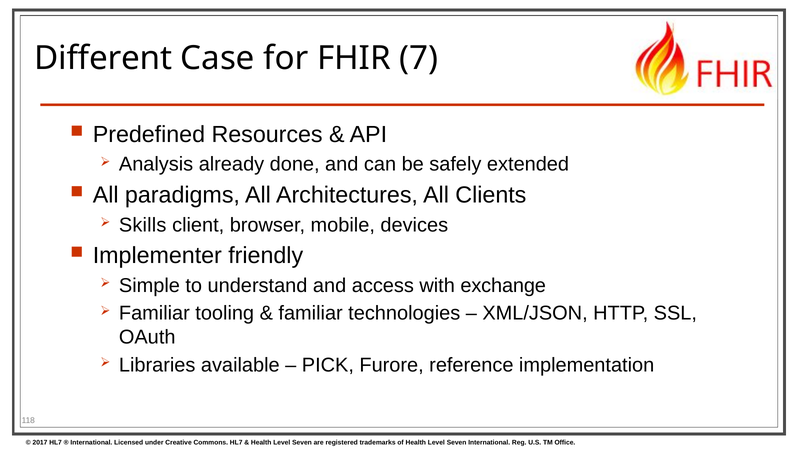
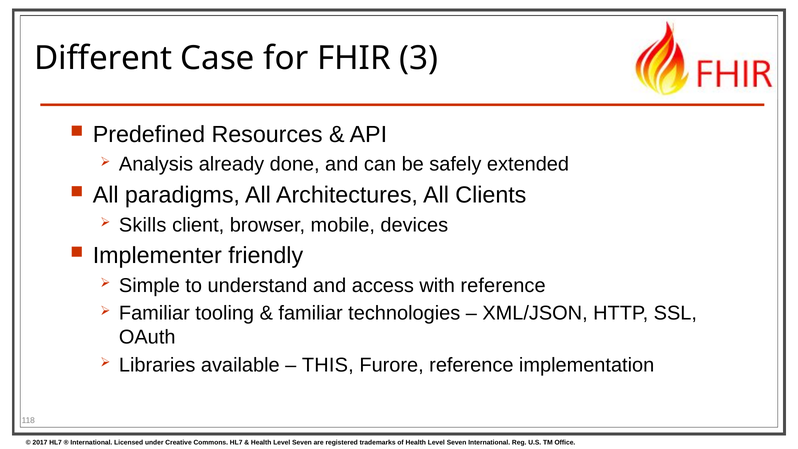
7: 7 -> 3
with exchange: exchange -> reference
PICK: PICK -> THIS
